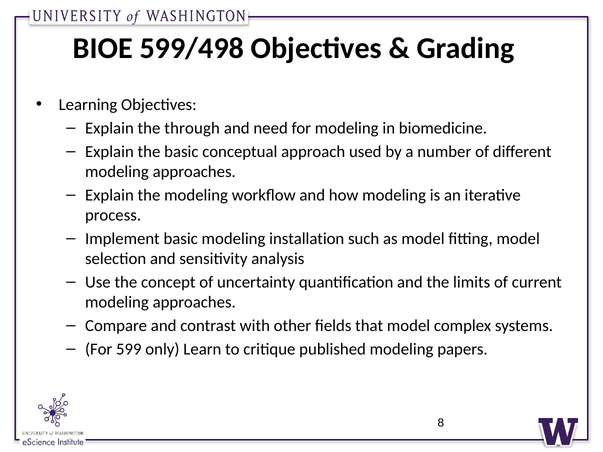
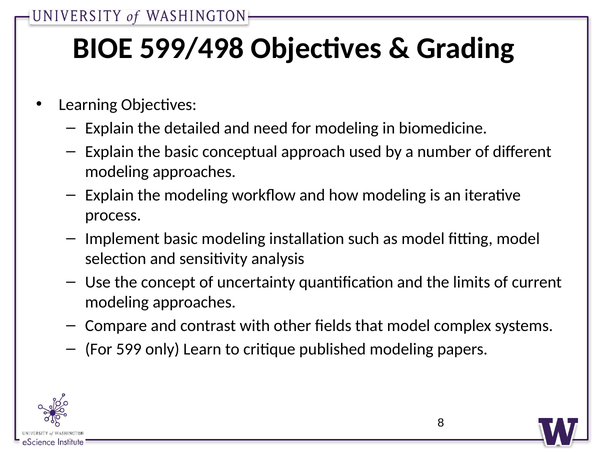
through: through -> detailed
